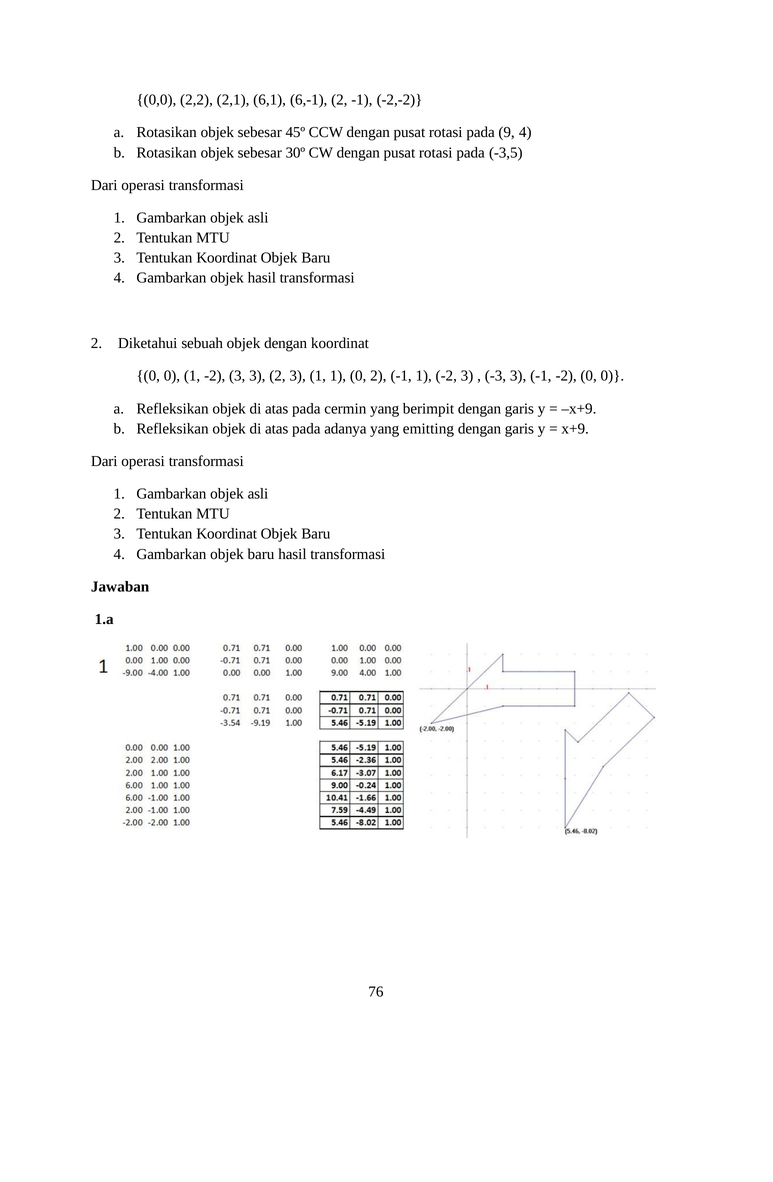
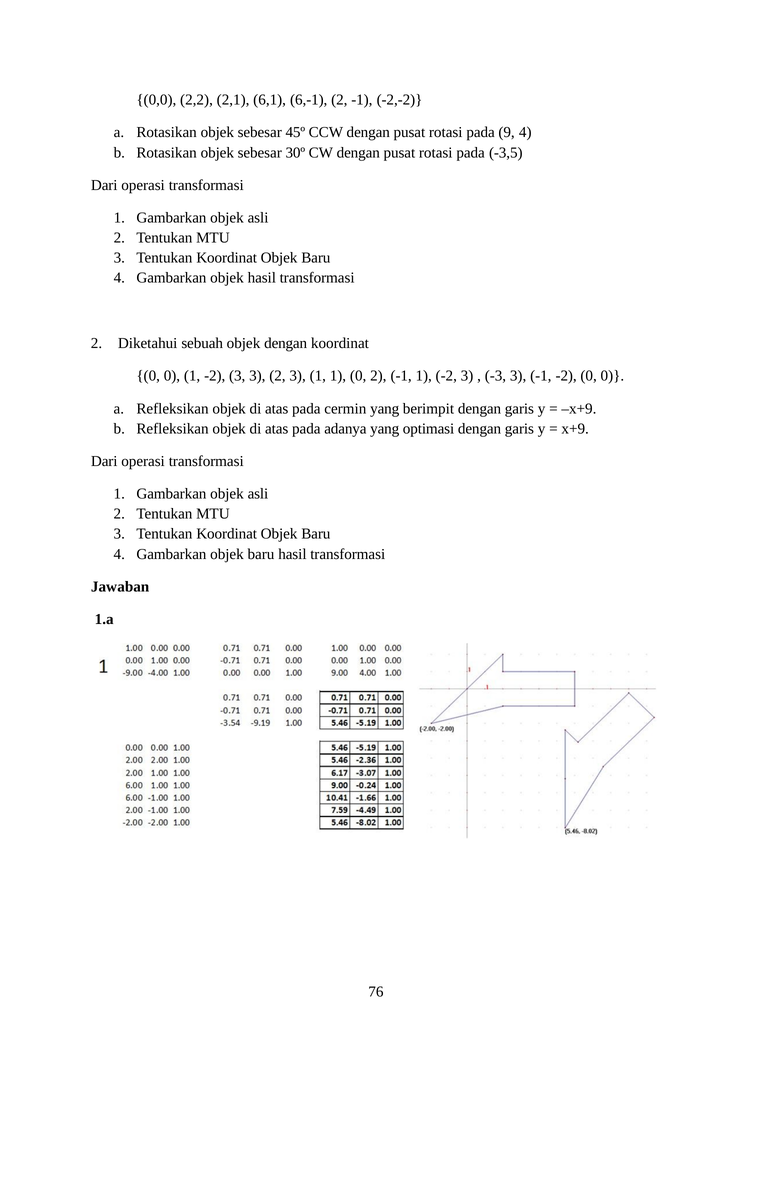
emitting: emitting -> optimasi
